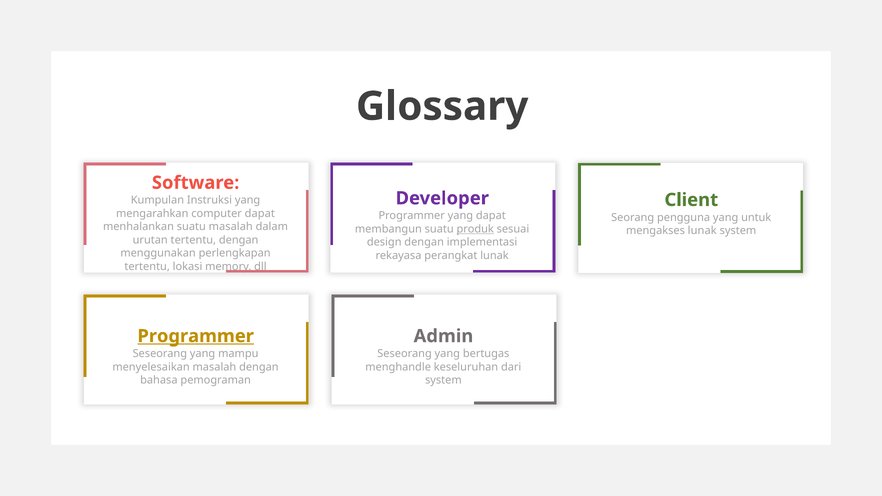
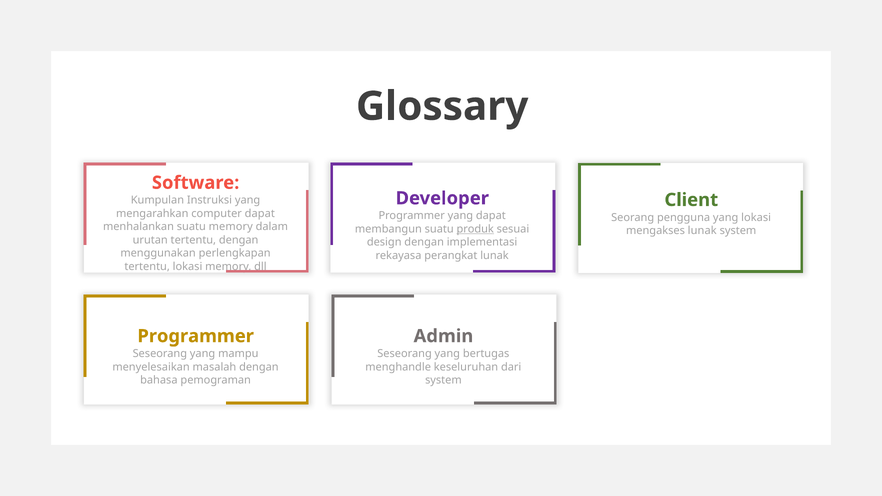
yang untuk: untuk -> lokasi
suatu masalah: masalah -> memory
Programmer at (196, 336) underline: present -> none
